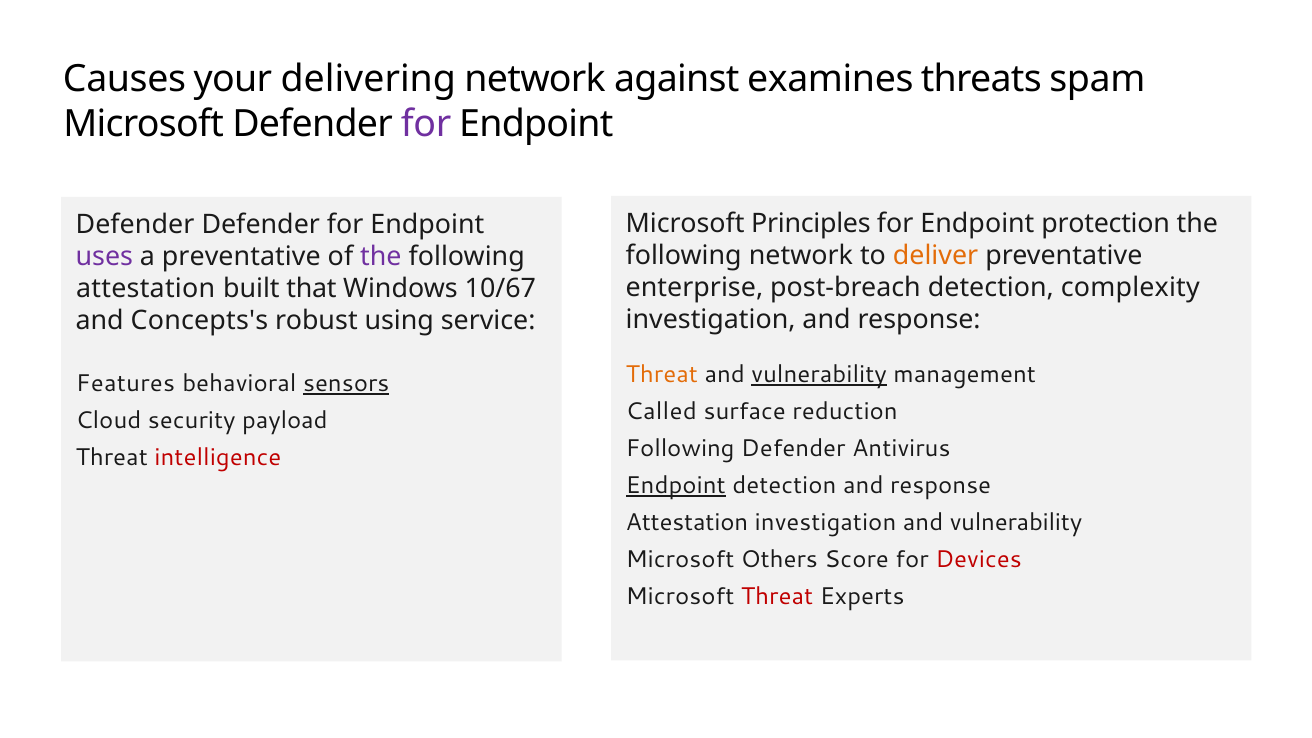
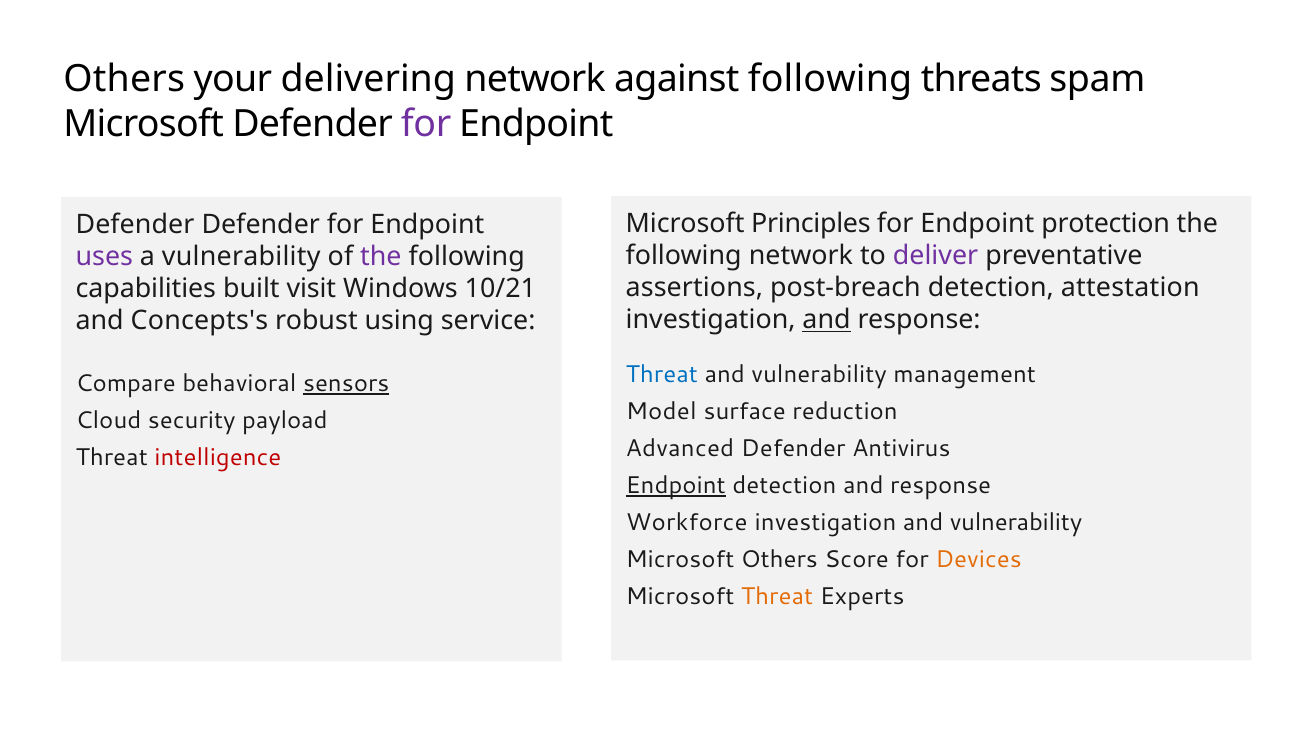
Causes at (125, 79): Causes -> Others
against examines: examines -> following
deliver colour: orange -> purple
a preventative: preventative -> vulnerability
enterprise: enterprise -> assertions
complexity: complexity -> attestation
attestation at (146, 289): attestation -> capabilities
that: that -> visit
10/67: 10/67 -> 10/21
and at (827, 320) underline: none -> present
Threat at (662, 374) colour: orange -> blue
vulnerability at (819, 374) underline: present -> none
Features: Features -> Compare
Called: Called -> Model
Following at (680, 448): Following -> Advanced
Attestation at (687, 522): Attestation -> Workforce
Devices colour: red -> orange
Threat at (777, 596) colour: red -> orange
